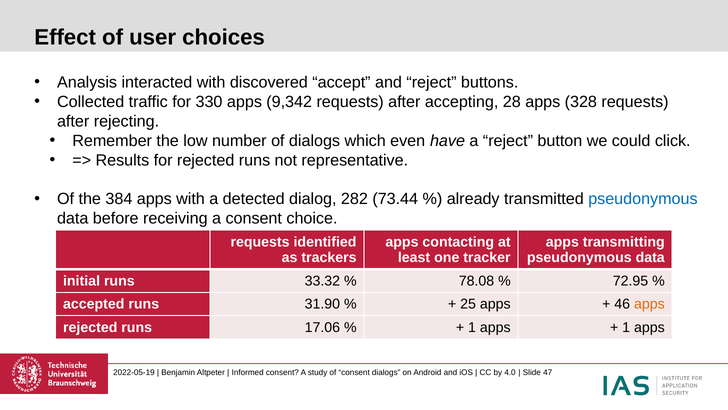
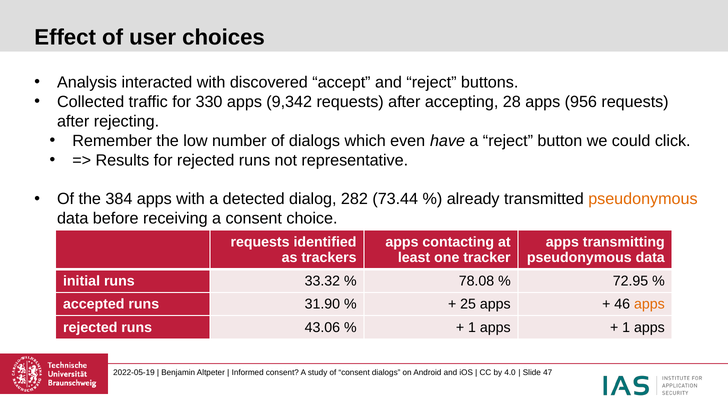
328: 328 -> 956
pseudonymous at (643, 199) colour: blue -> orange
17.06: 17.06 -> 43.06
